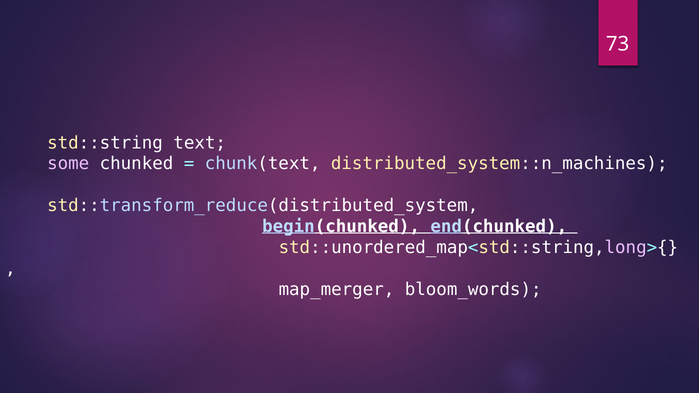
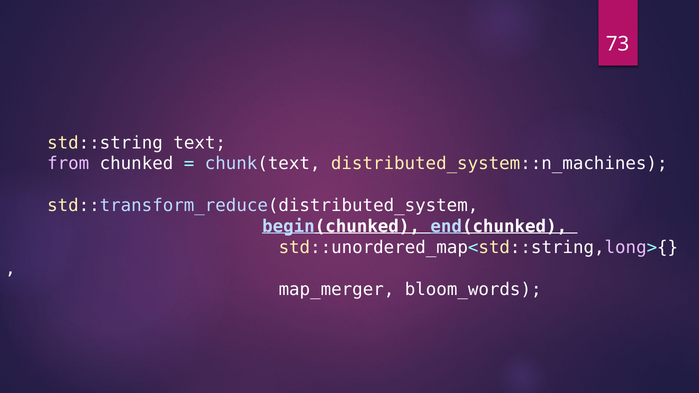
some: some -> from
